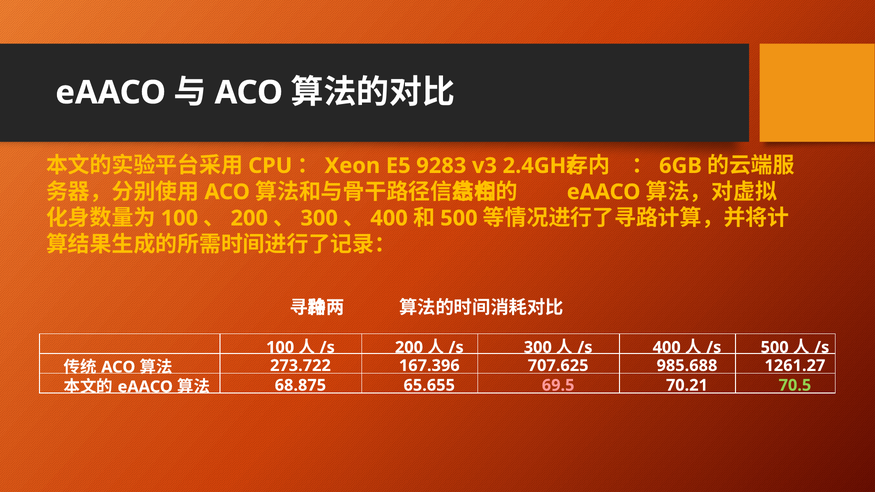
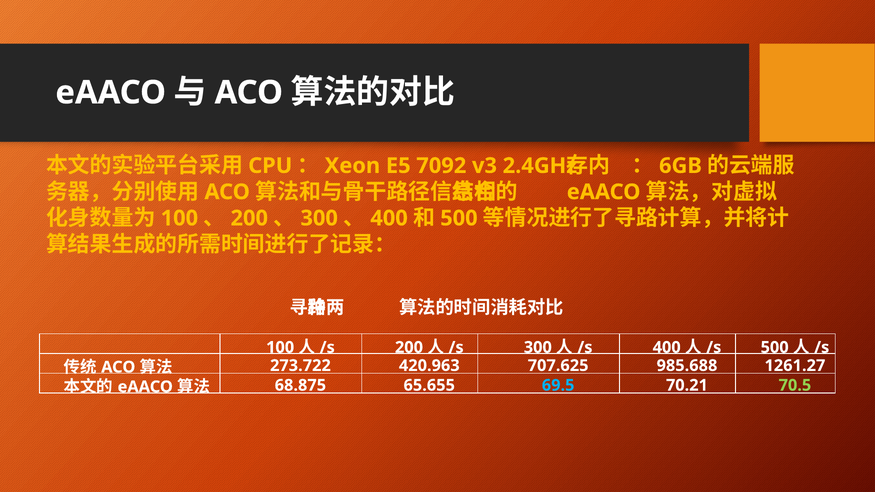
9283: 9283 -> 7092
167.396: 167.396 -> 420.963
69.5 colour: pink -> light blue
